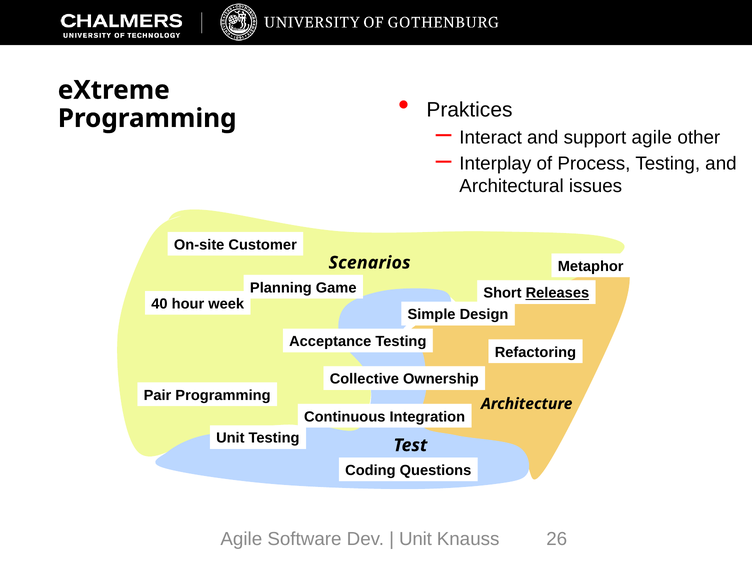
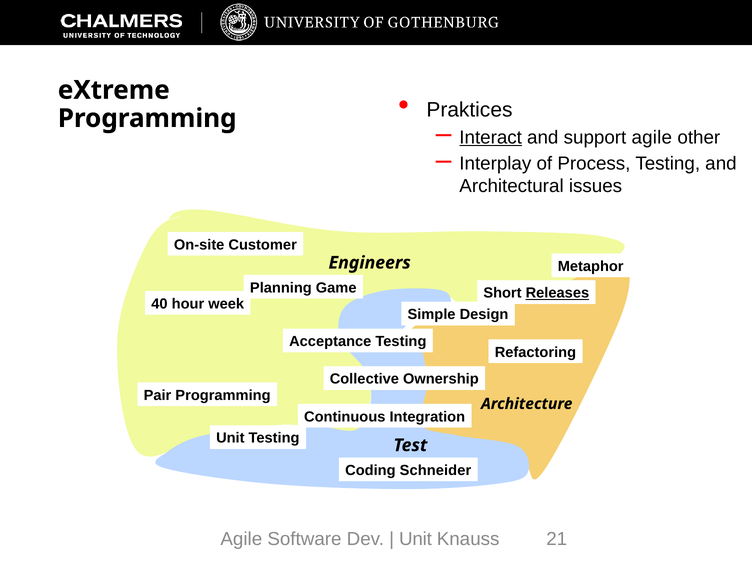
Interact underline: none -> present
Scenarios: Scenarios -> Engineers
Questions: Questions -> Schneider
26: 26 -> 21
